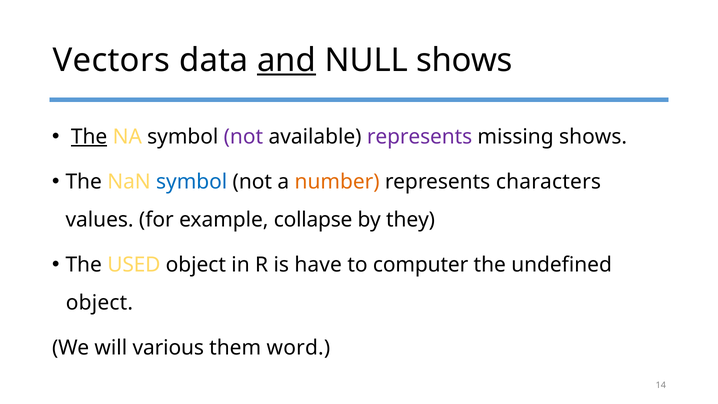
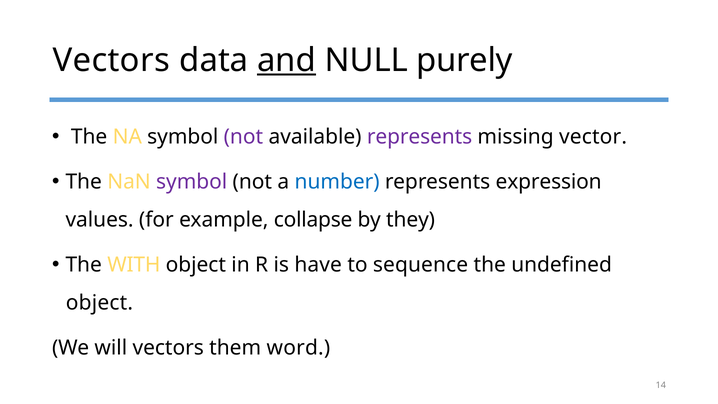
NULL shows: shows -> purely
The at (89, 137) underline: present -> none
missing shows: shows -> vector
symbol at (192, 182) colour: blue -> purple
number colour: orange -> blue
characters: characters -> expression
USED: USED -> WITH
computer: computer -> sequence
will various: various -> vectors
